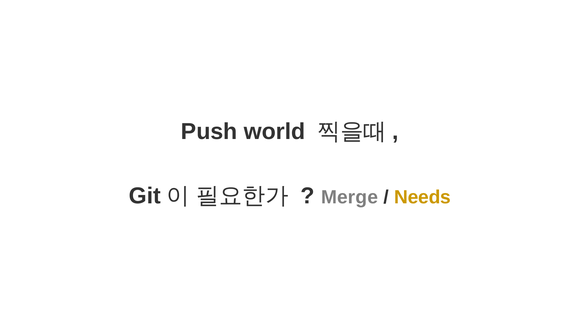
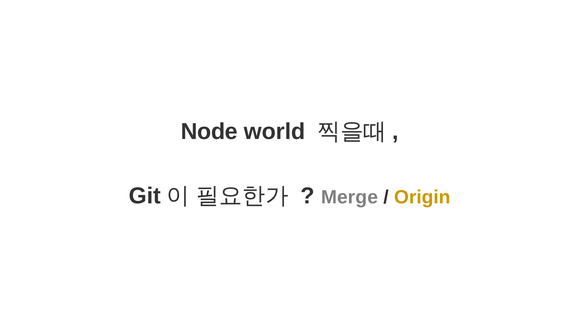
Push: Push -> Node
Needs: Needs -> Origin
